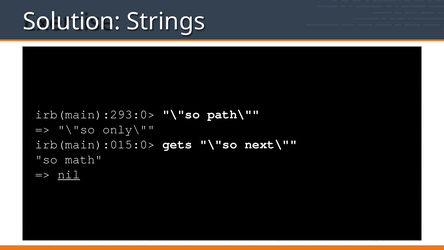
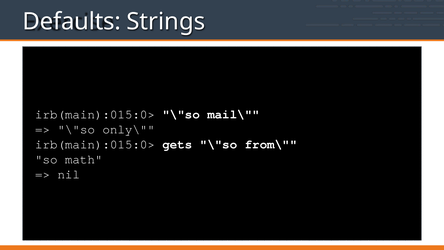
Solution: Solution -> Defaults
irb(main):293:0> at (95, 114): irb(main):293:0> -> irb(main):015:0>
path\: path\ -> mail\
next\: next\ -> from\
nil underline: present -> none
